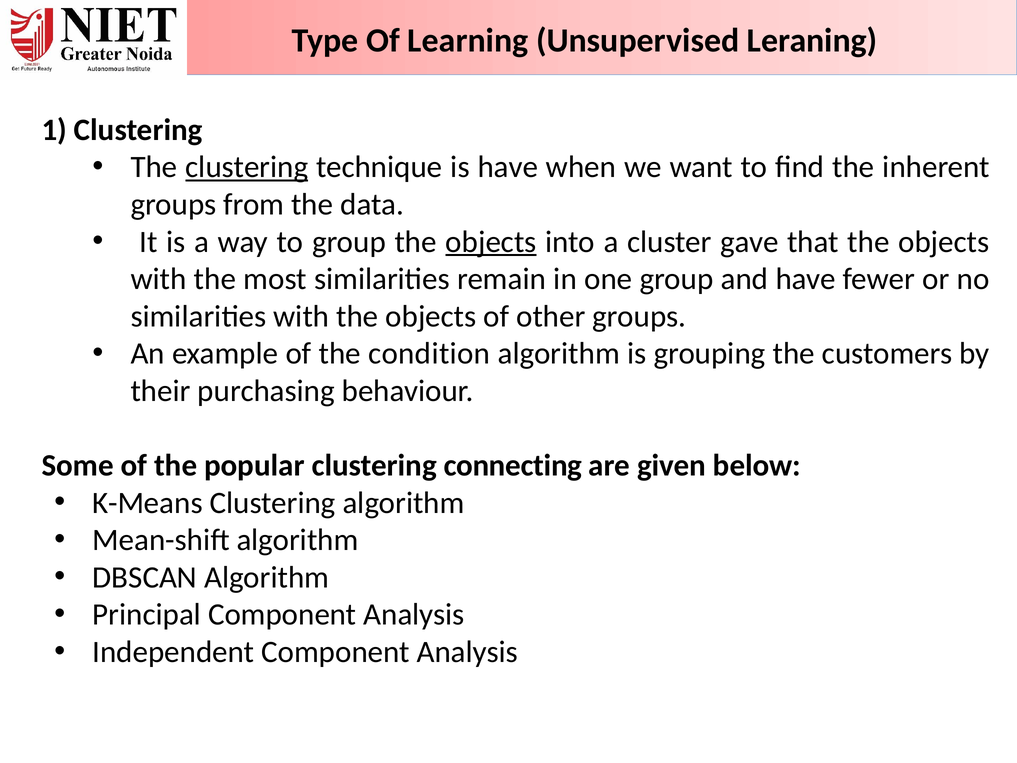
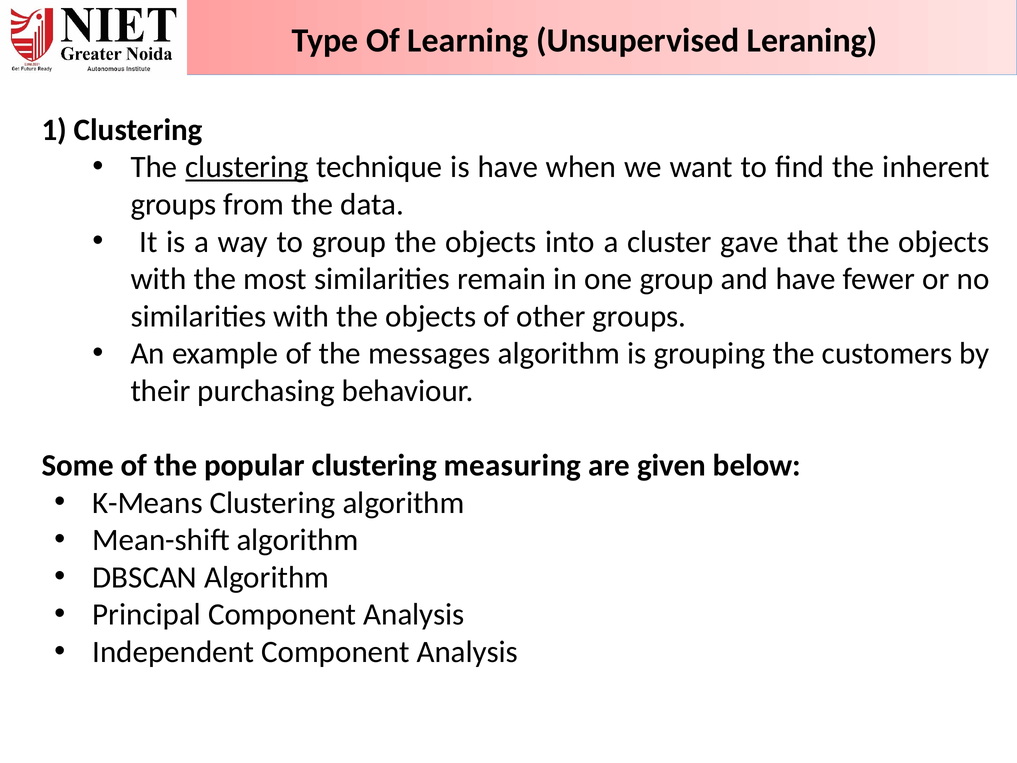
objects at (491, 242) underline: present -> none
condition: condition -> messages
connecting: connecting -> measuring
